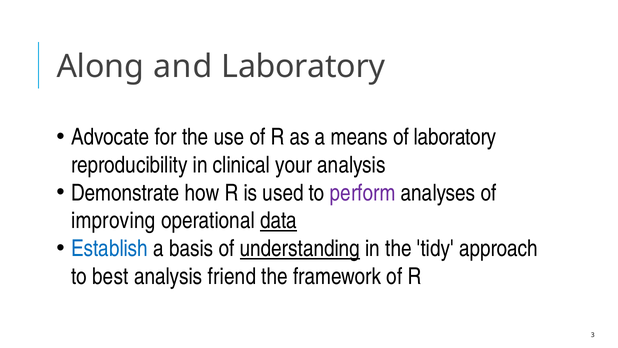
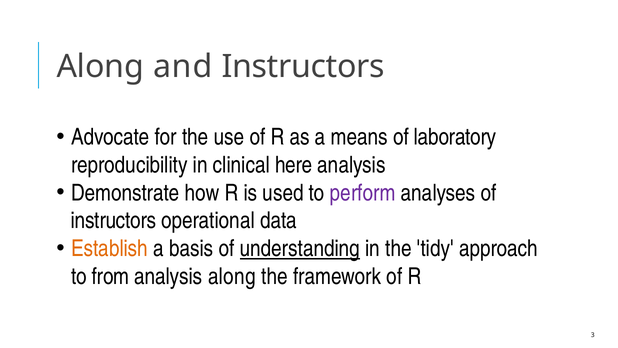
and Laboratory: Laboratory -> Instructors
your: your -> here
improving at (113, 221): improving -> instructors
data underline: present -> none
Establish colour: blue -> orange
best: best -> from
analysis friend: friend -> along
